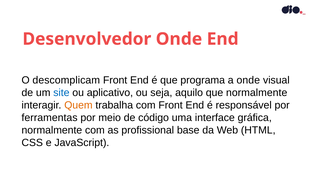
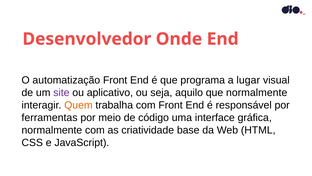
descomplicam: descomplicam -> automatização
a onde: onde -> lugar
site colour: blue -> purple
profissional: profissional -> criatividade
